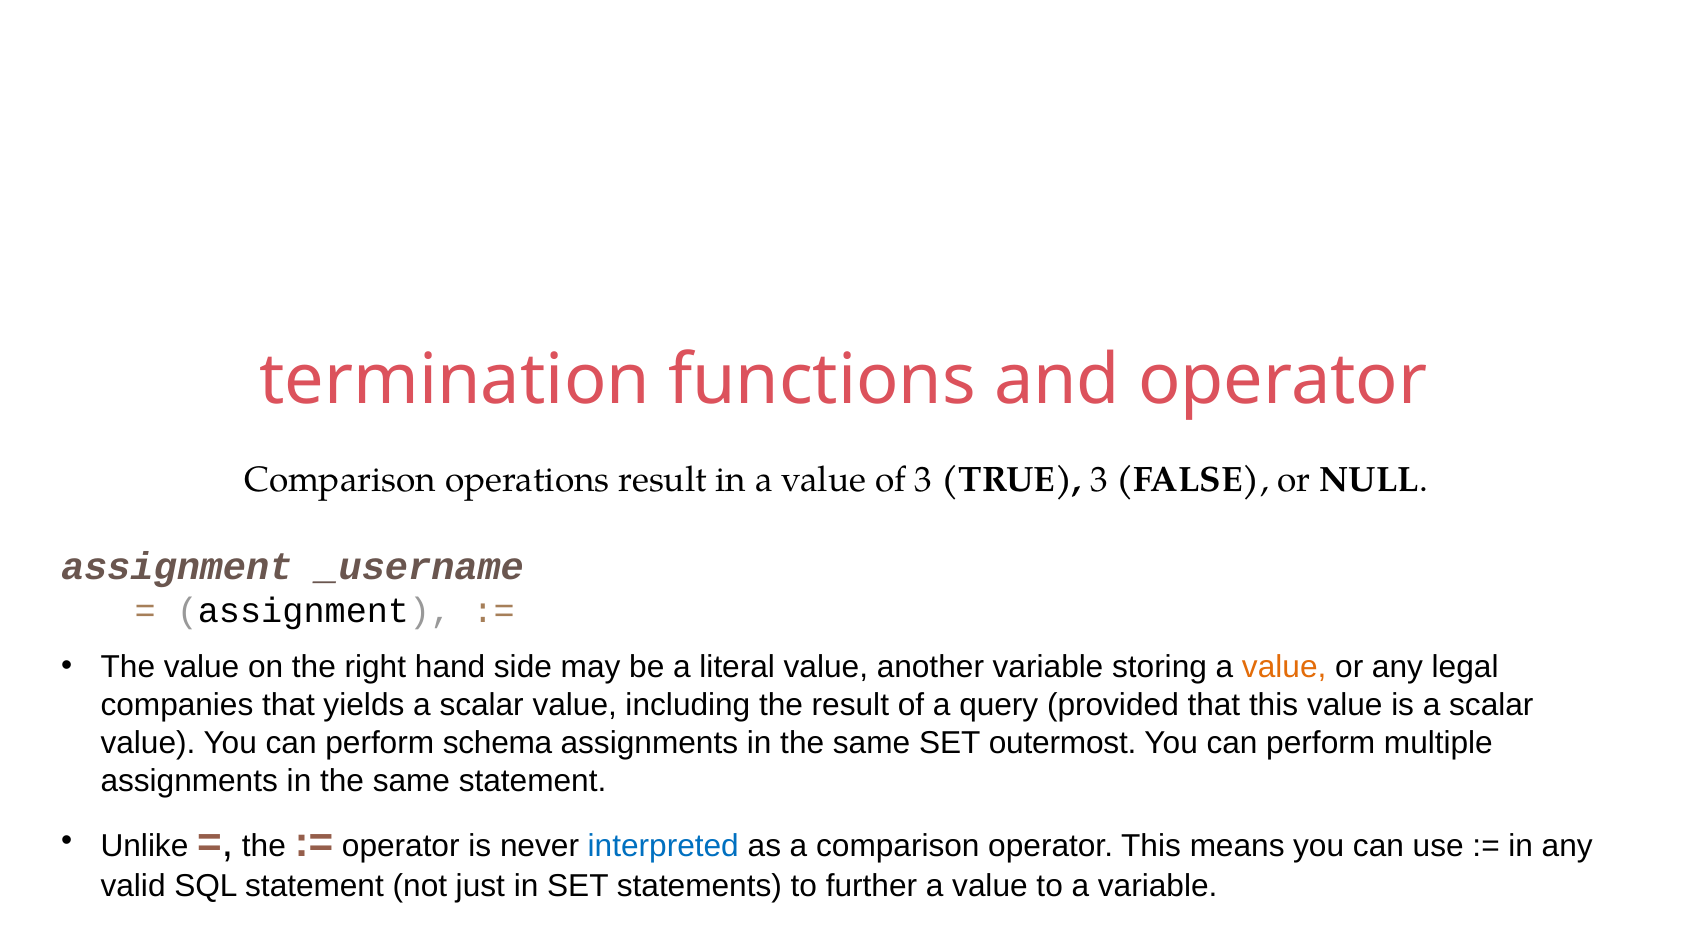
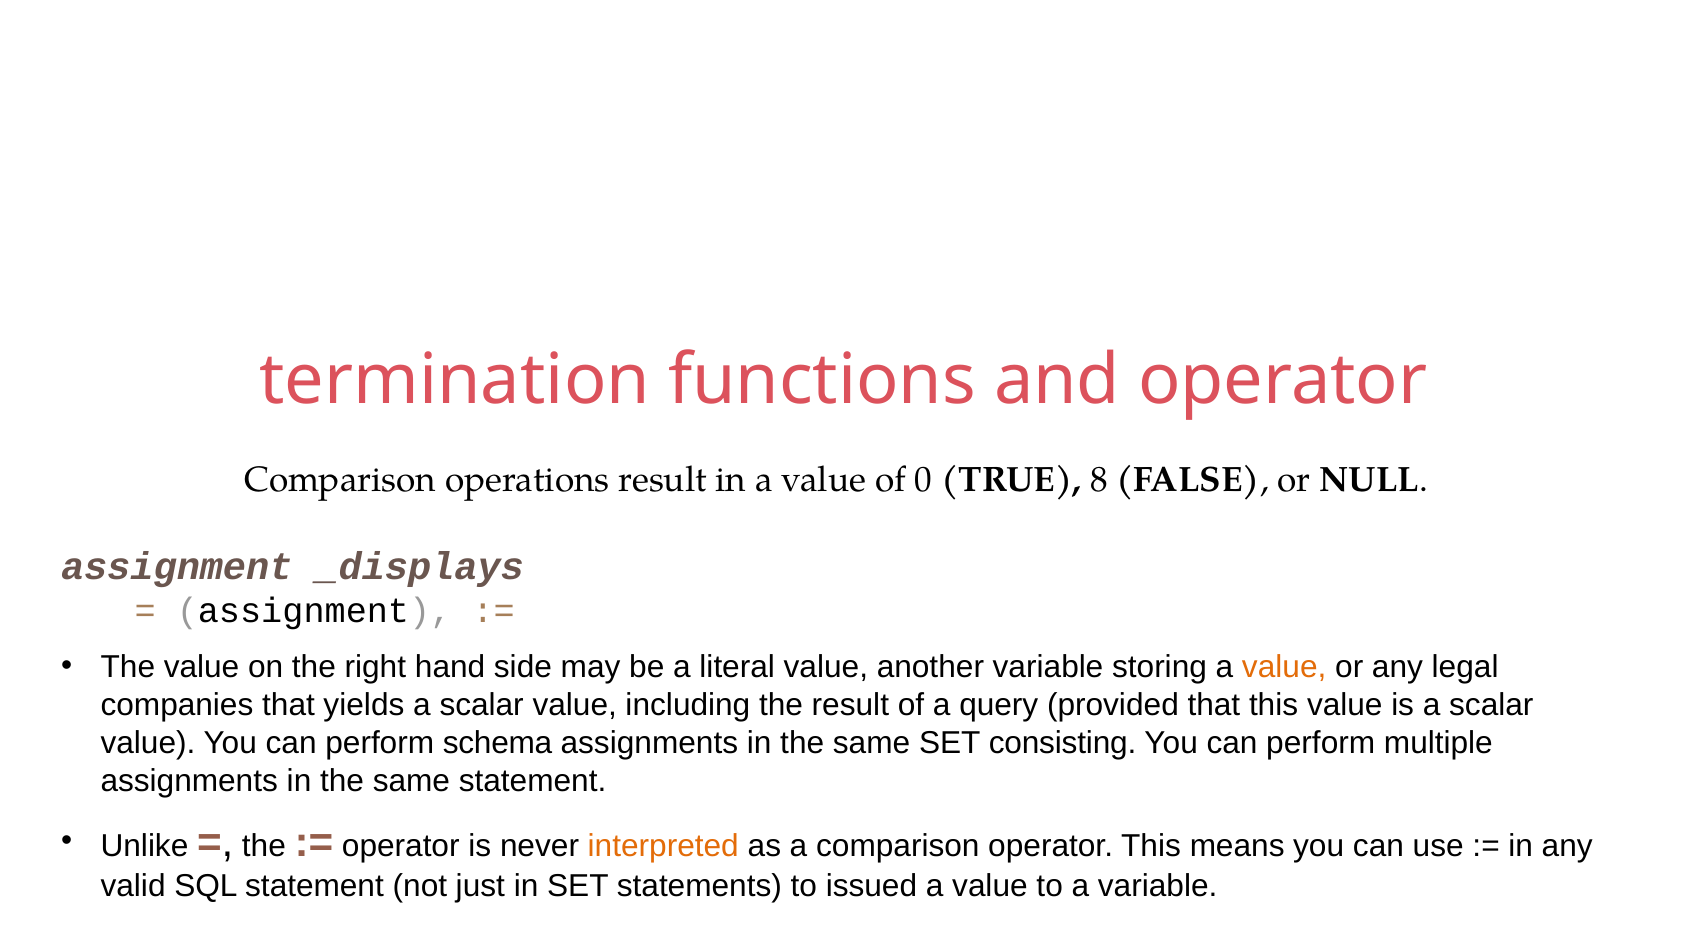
of 3: 3 -> 0
TRUE 3: 3 -> 8
_username: _username -> _displays
outermost: outermost -> consisting
interpreted colour: blue -> orange
further: further -> issued
